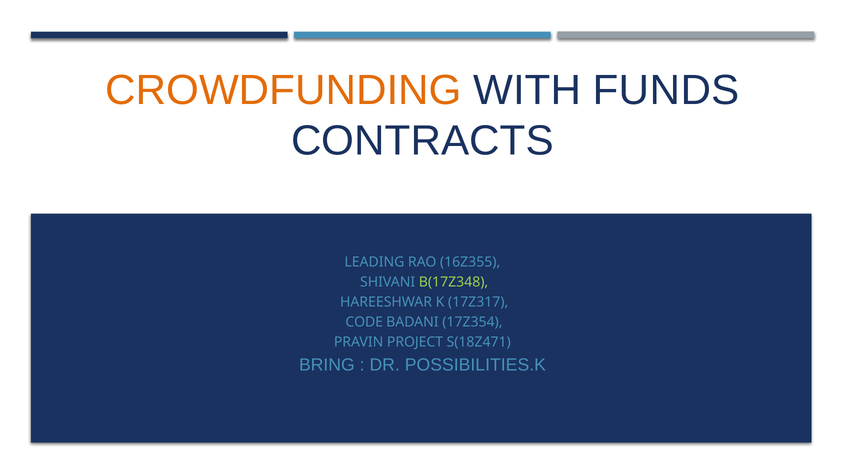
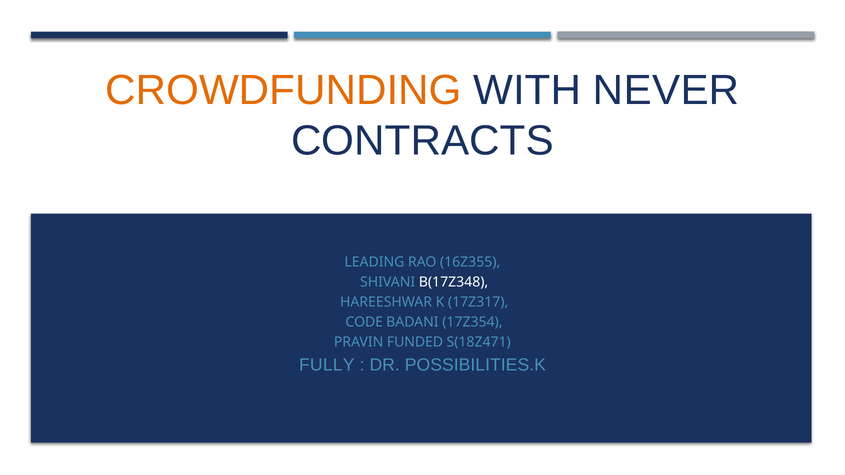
FUNDS: FUNDS -> NEVER
B(17Z348 colour: light green -> white
PROJECT: PROJECT -> FUNDED
BRING: BRING -> FULLY
